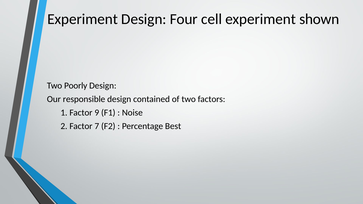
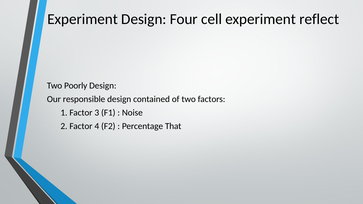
shown: shown -> reflect
9: 9 -> 3
7: 7 -> 4
Best: Best -> That
